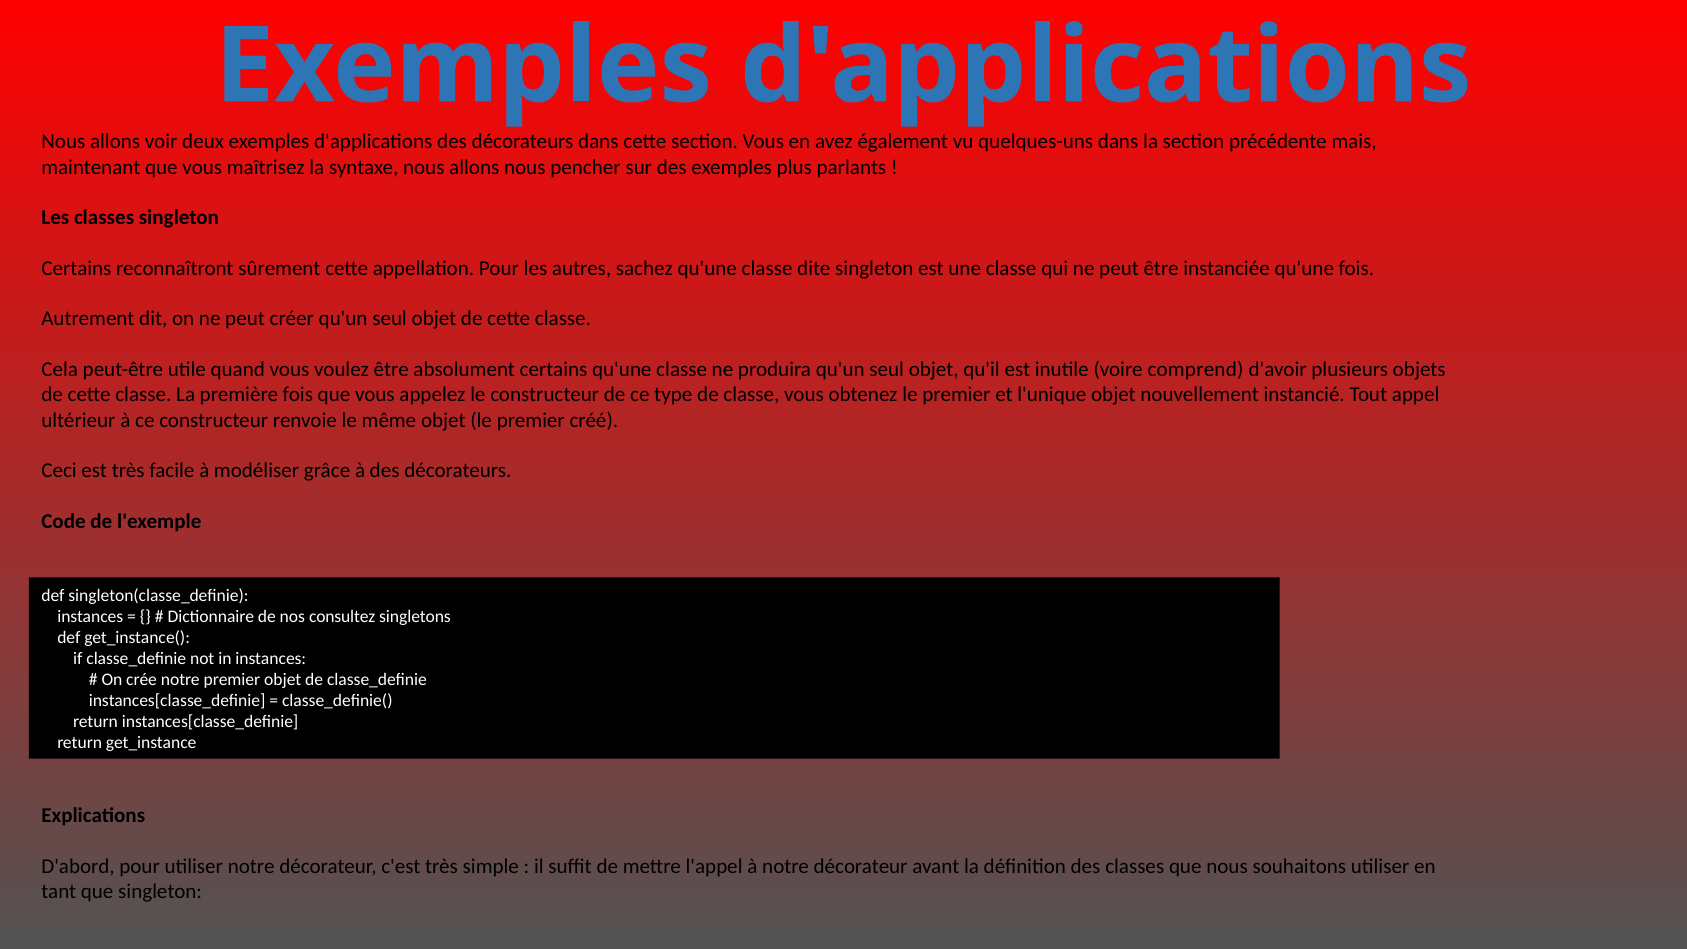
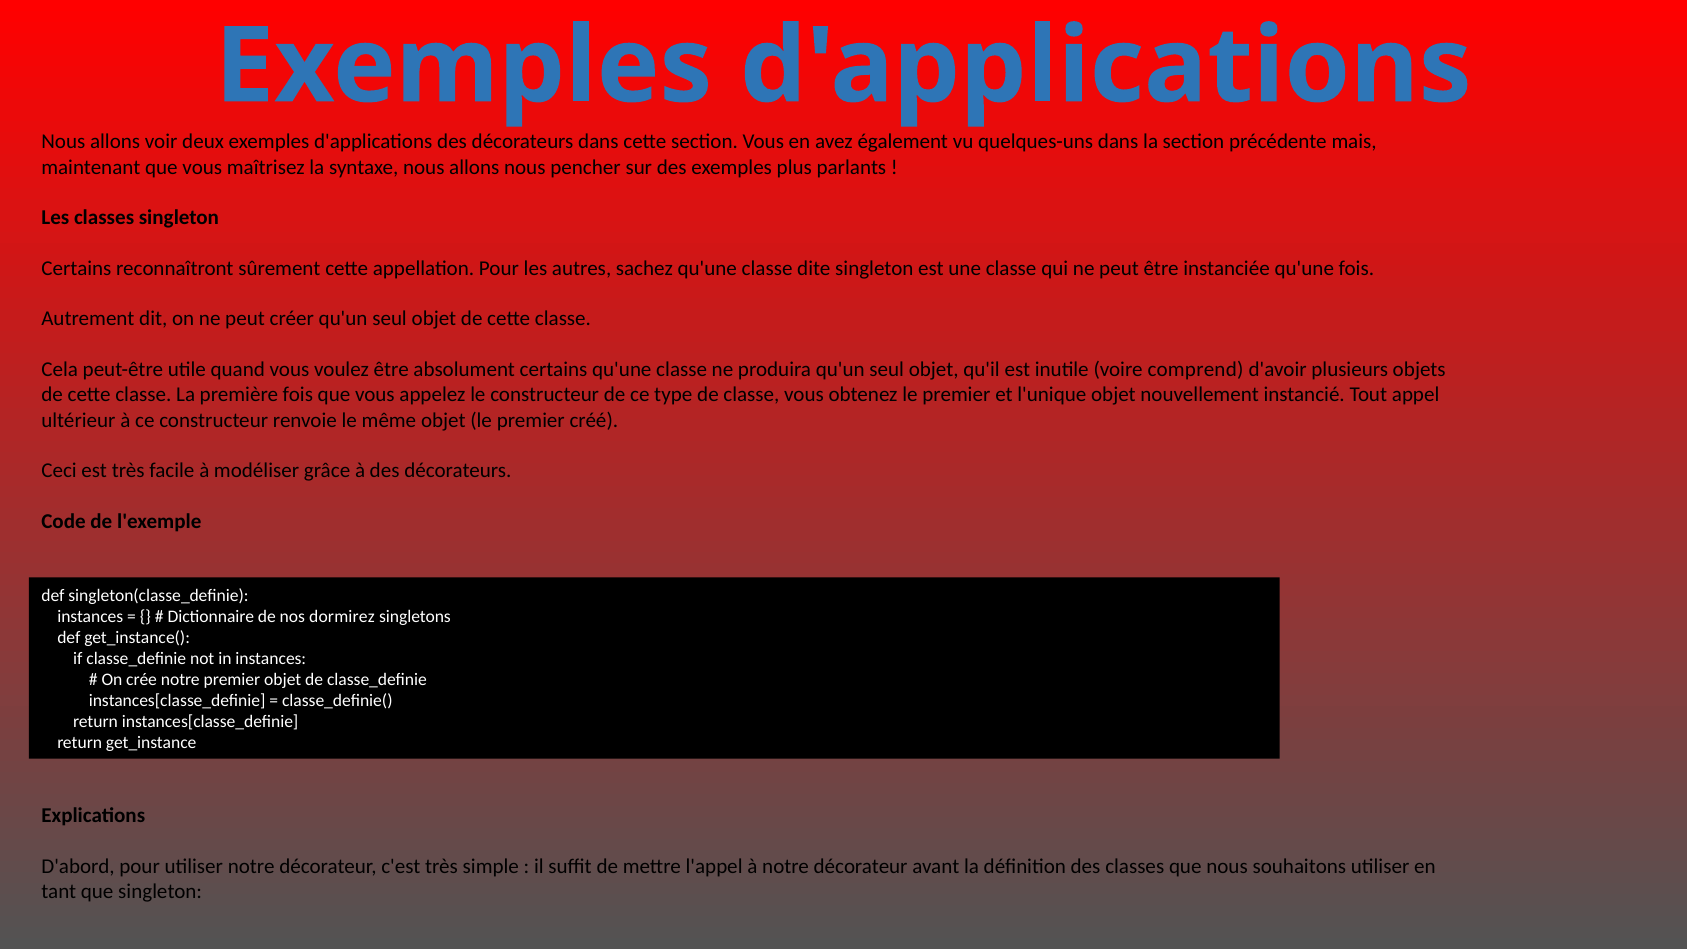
consultez: consultez -> dormirez
